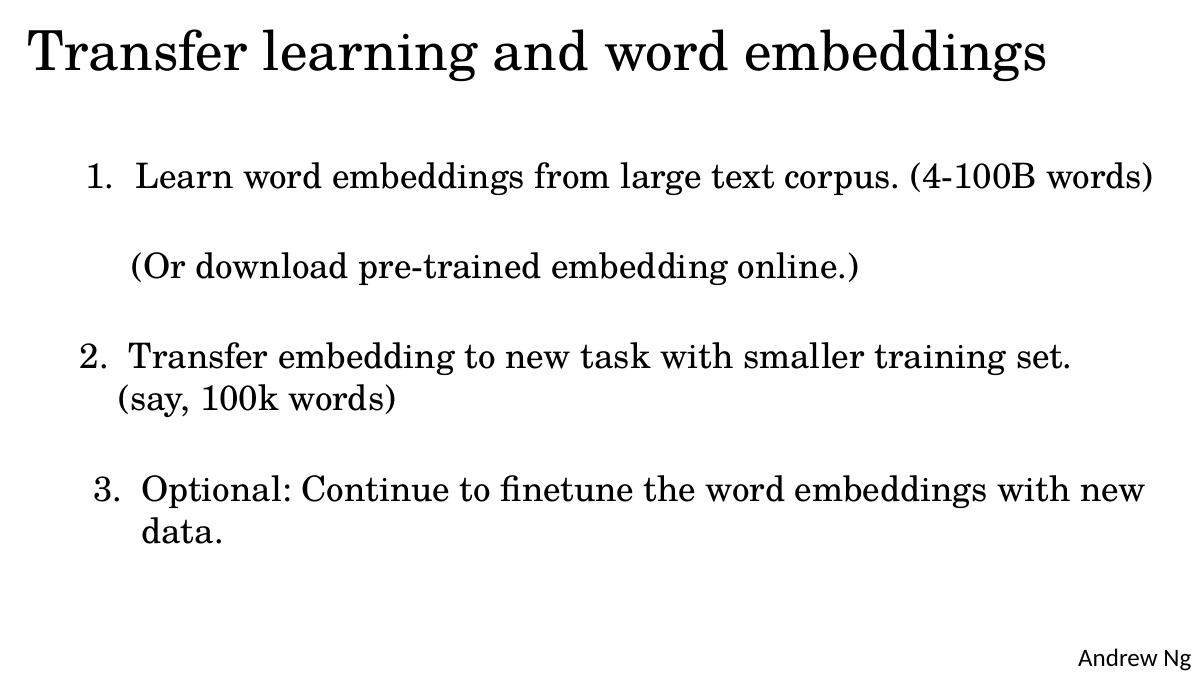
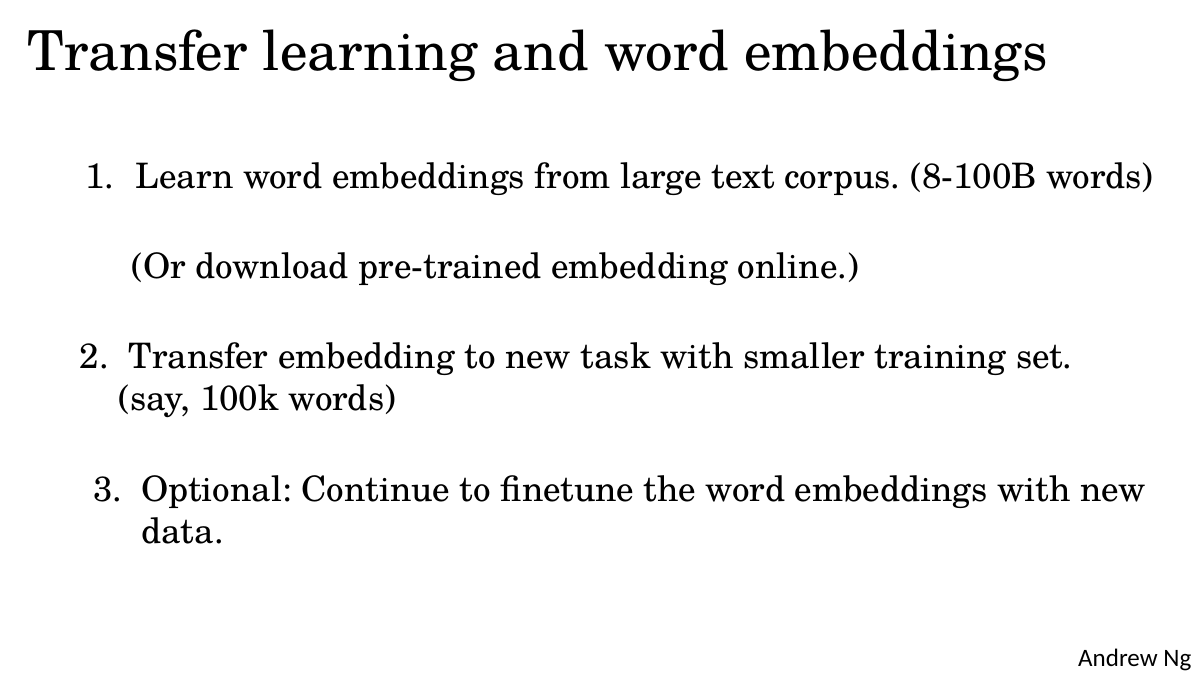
4-100B: 4-100B -> 8-100B
